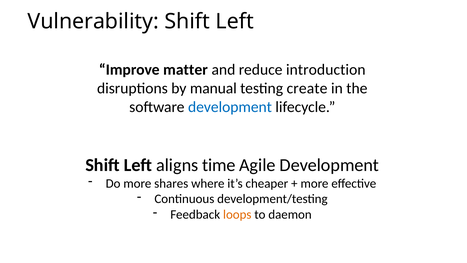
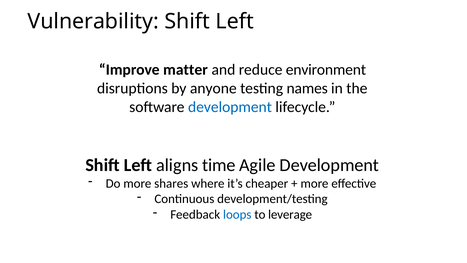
introduction: introduction -> environment
manual: manual -> anyone
create: create -> names
loops colour: orange -> blue
daemon: daemon -> leverage
